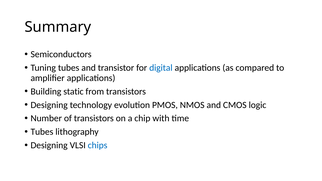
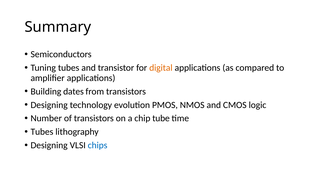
digital colour: blue -> orange
static: static -> dates
with: with -> tube
